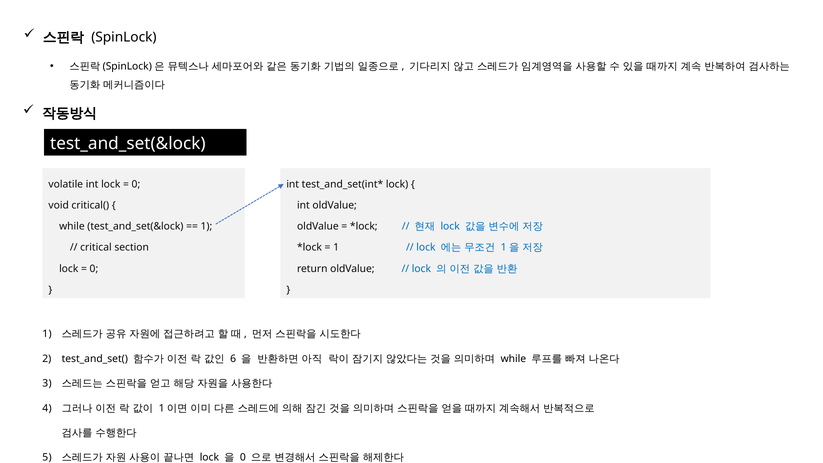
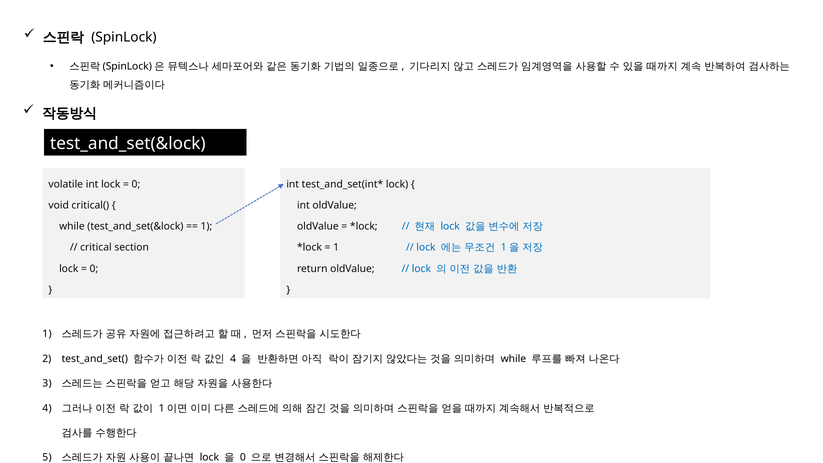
6 at (233, 359): 6 -> 4
